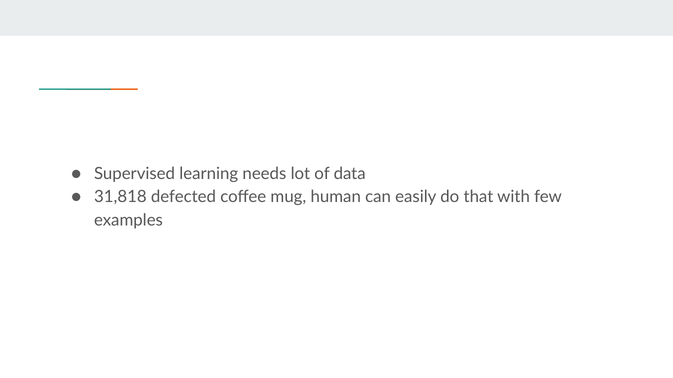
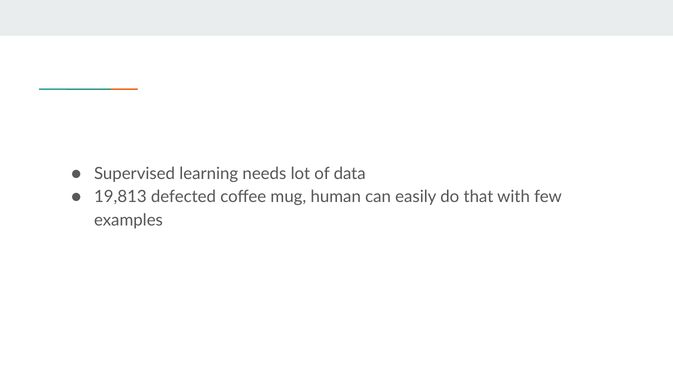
31,818: 31,818 -> 19,813
